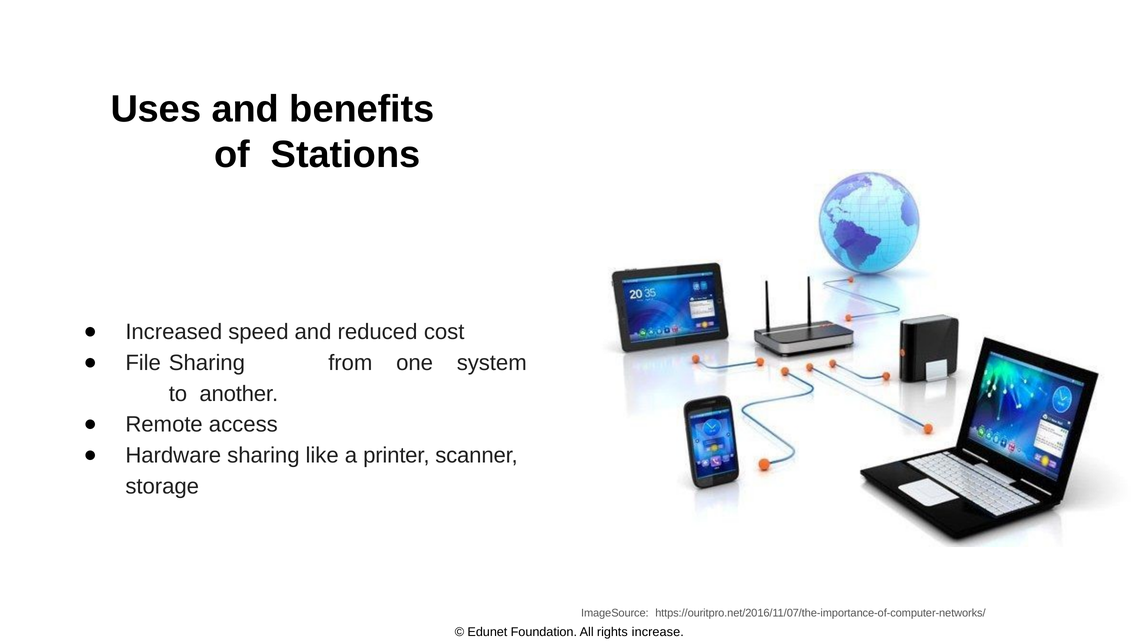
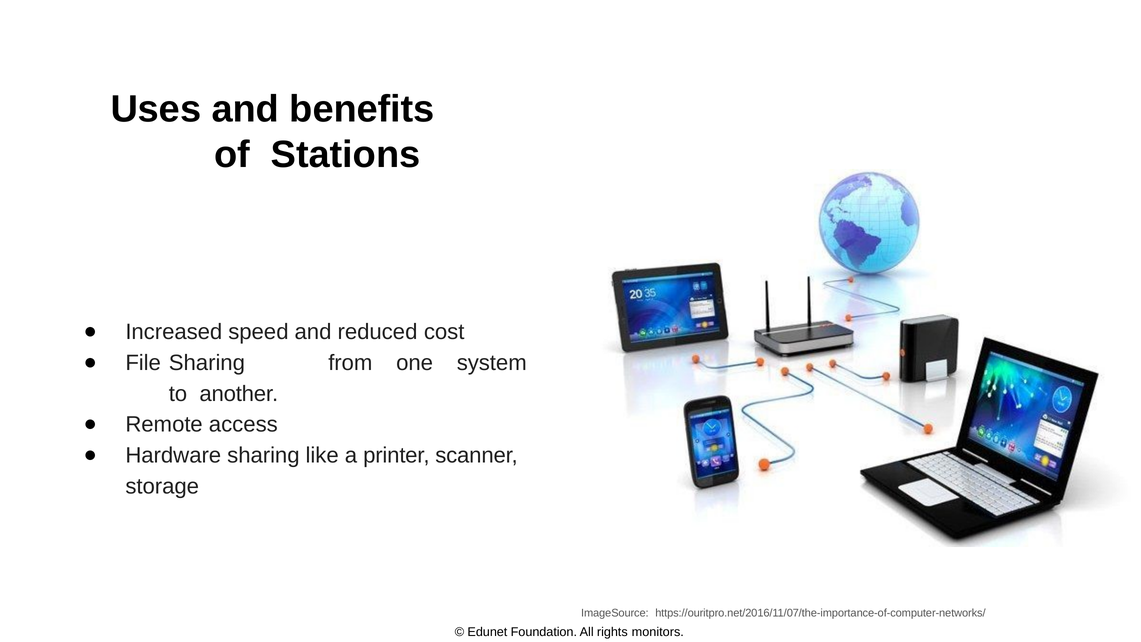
increase: increase -> monitors
